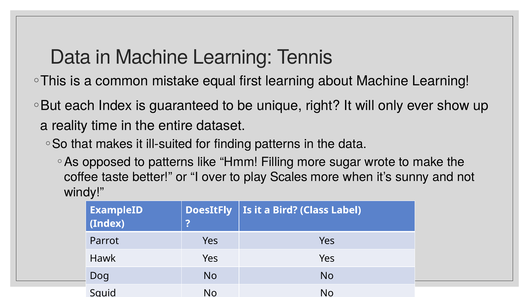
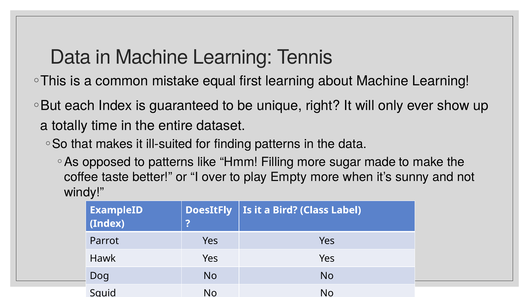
reality: reality -> totally
wrote: wrote -> made
Scales: Scales -> Empty
